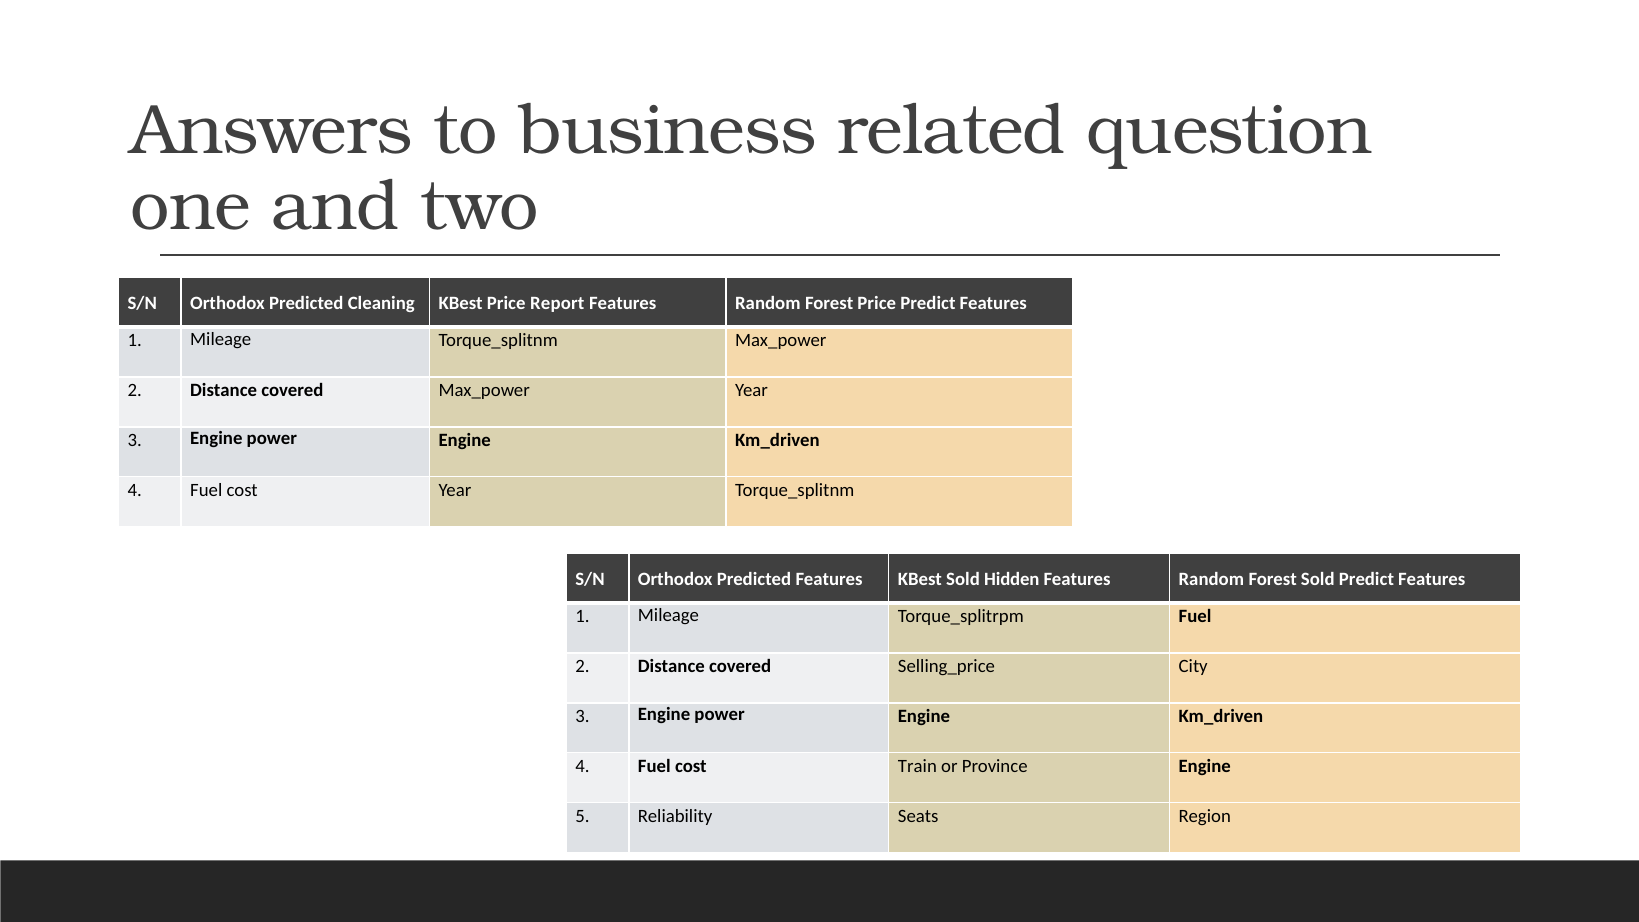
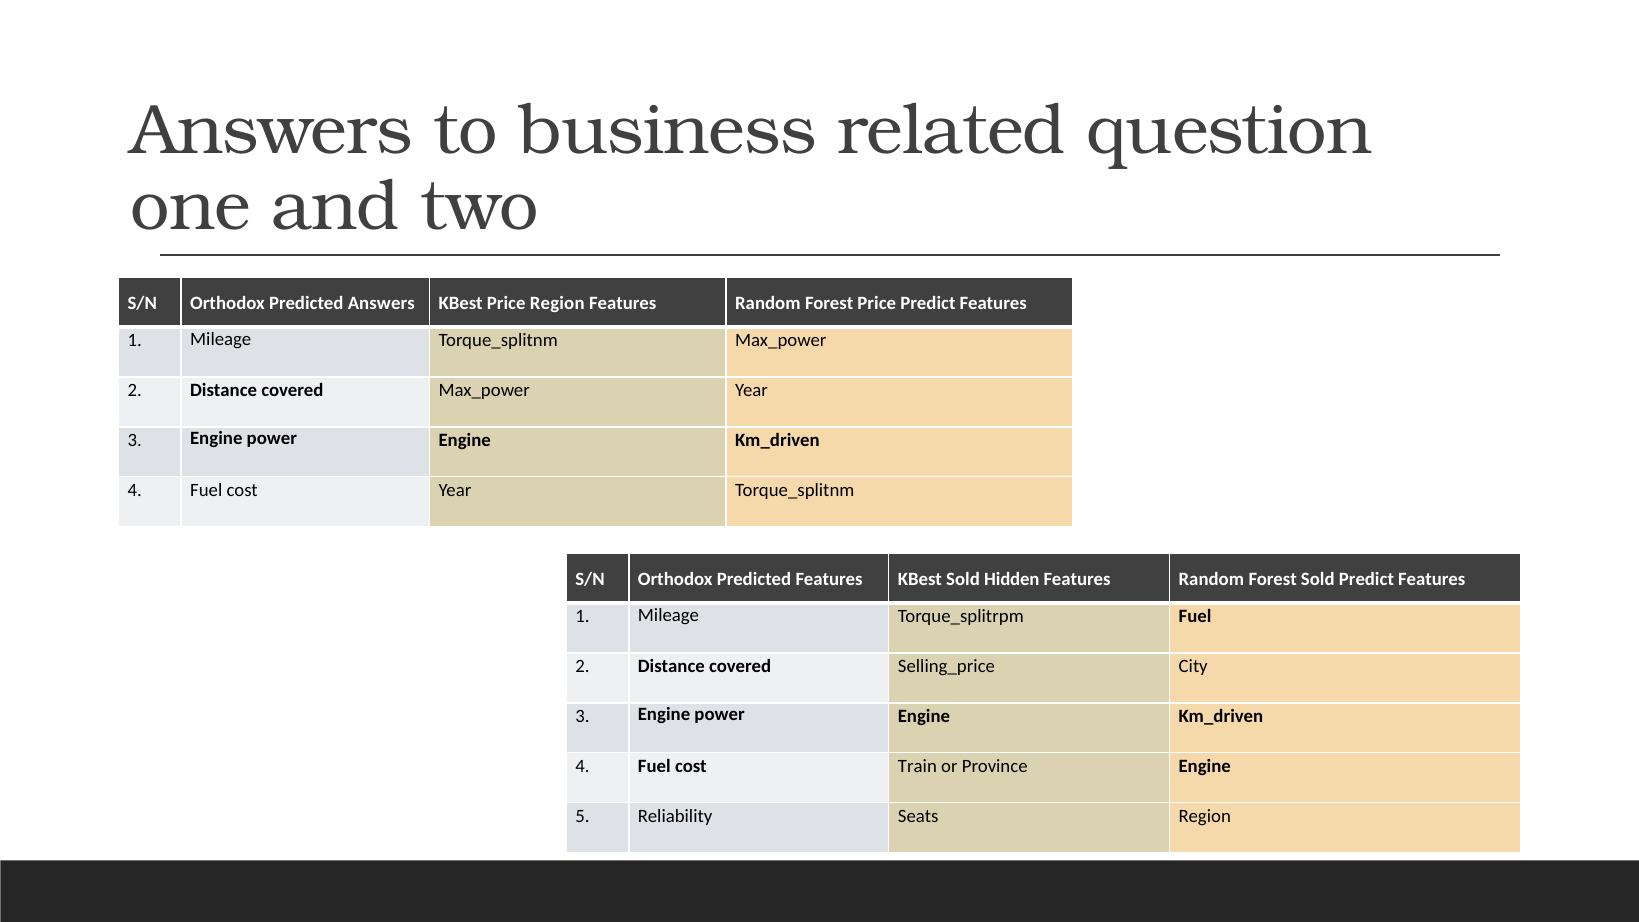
Predicted Cleaning: Cleaning -> Answers
Price Report: Report -> Region
